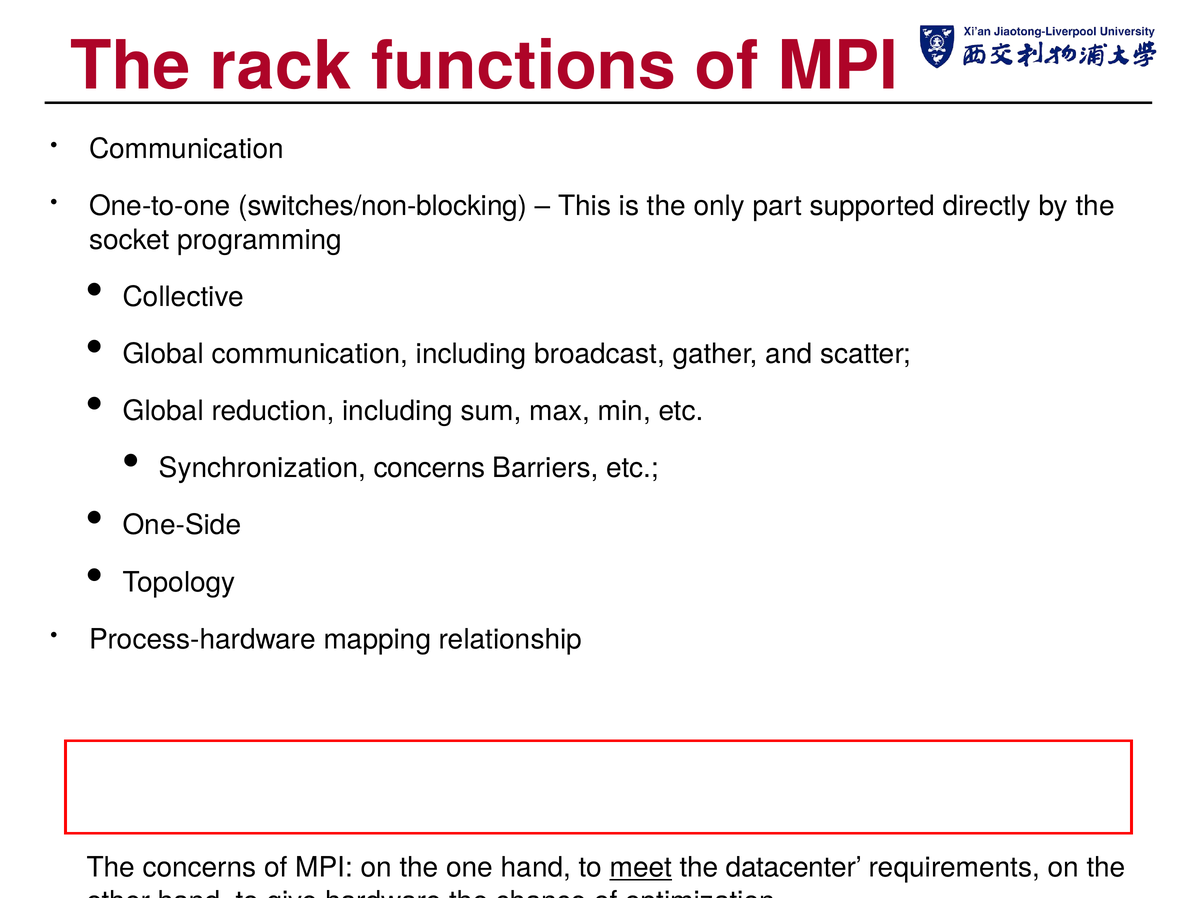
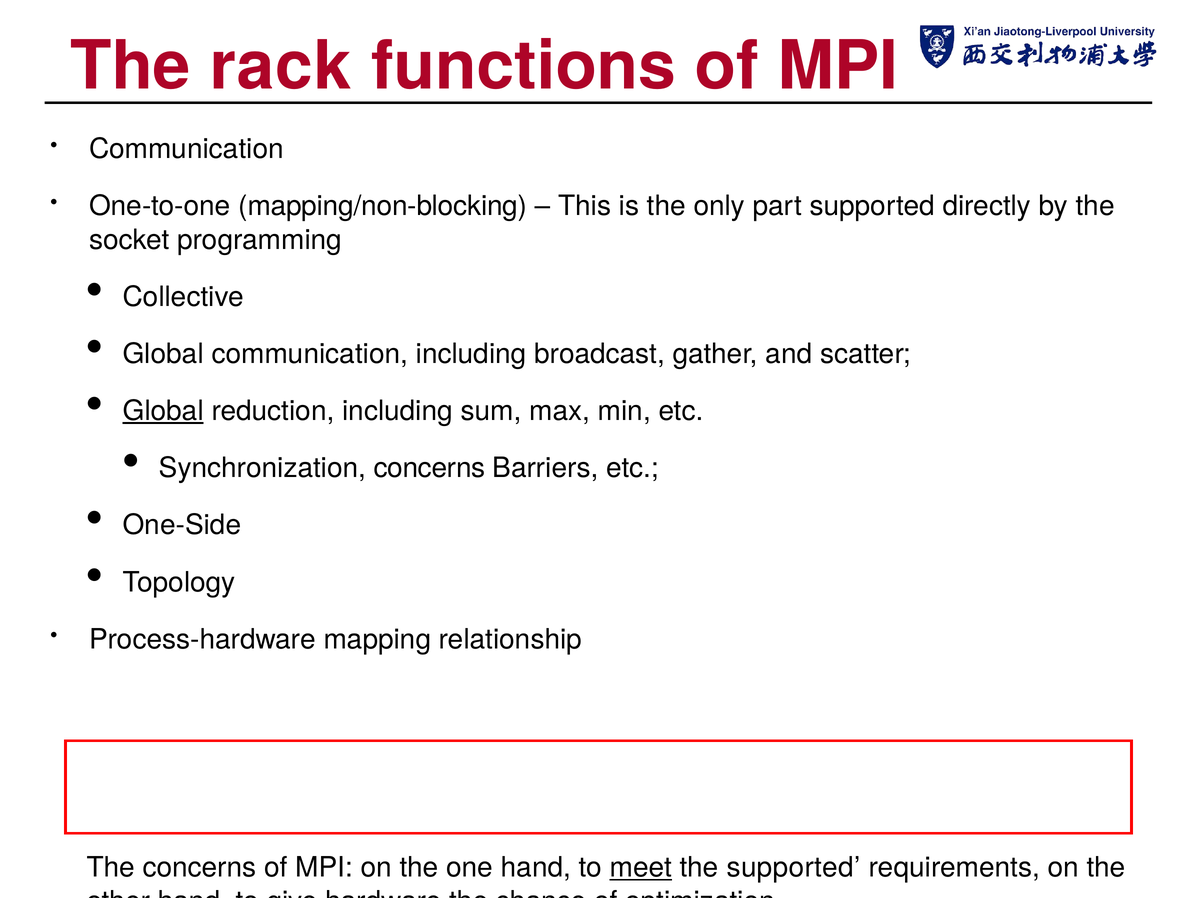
switches/non-blocking: switches/non-blocking -> mapping/non-blocking
Global at (163, 411) underline: none -> present
the datacenter: datacenter -> supported
